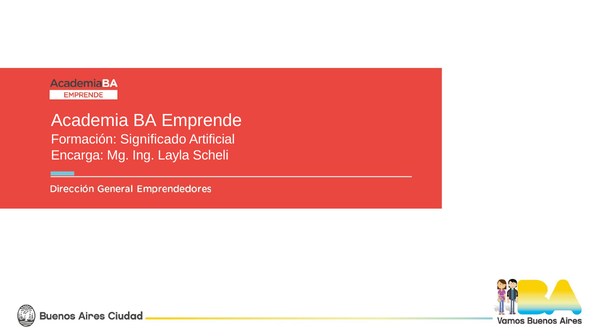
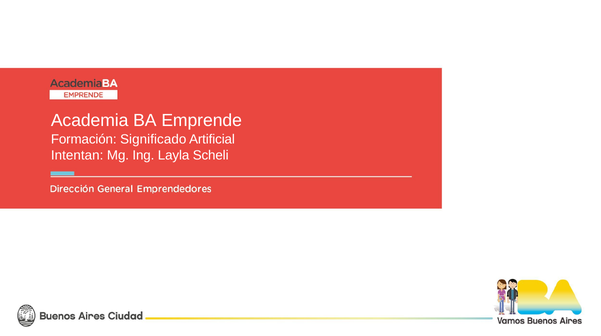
Encarga: Encarga -> Intentan
